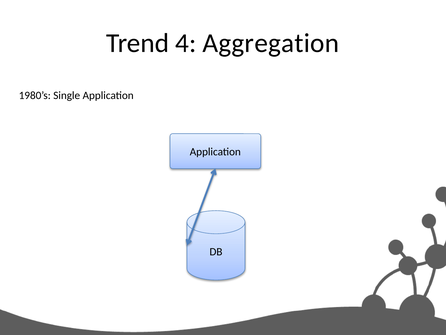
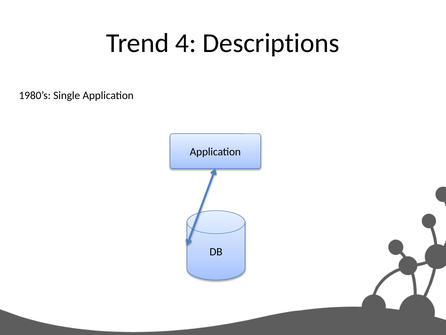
Aggregation: Aggregation -> Descriptions
